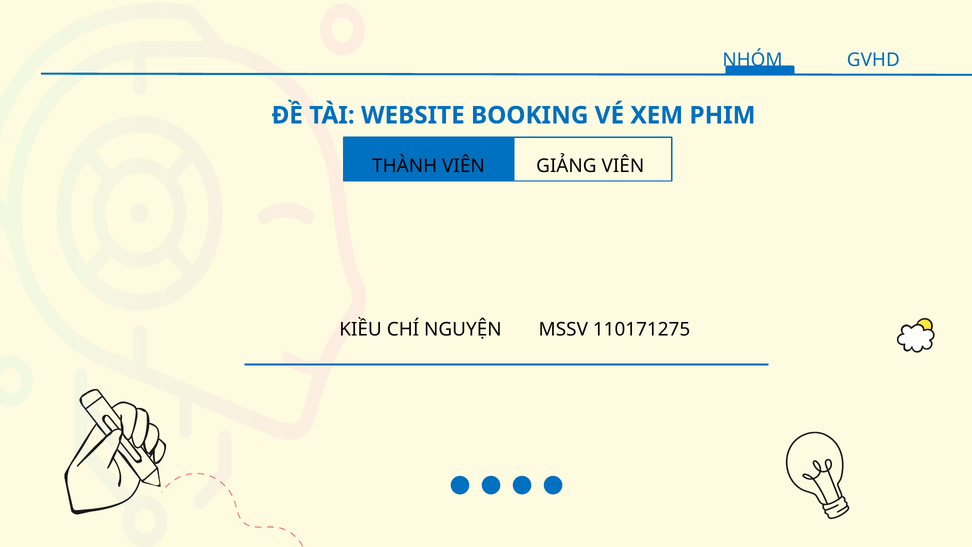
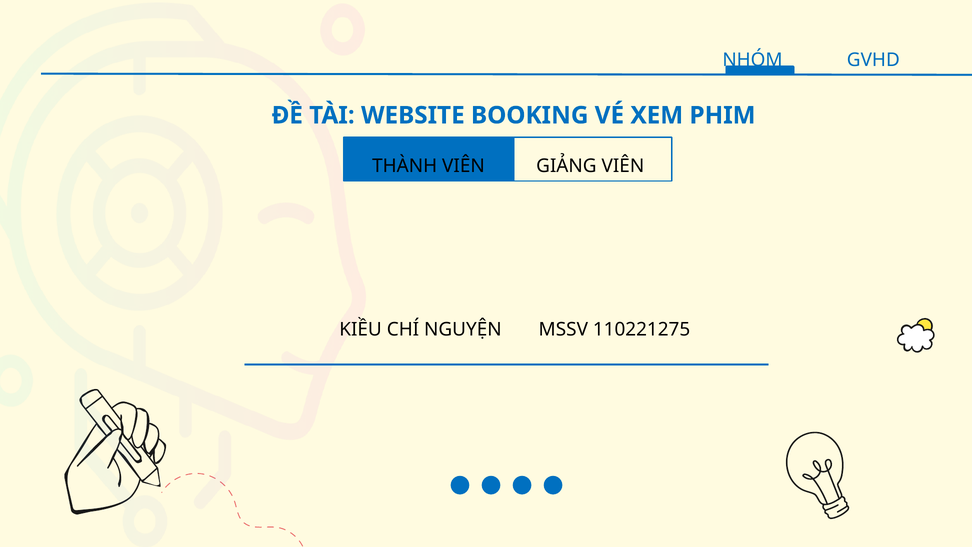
110171275: 110171275 -> 110221275
